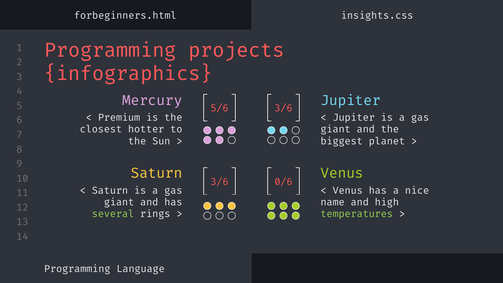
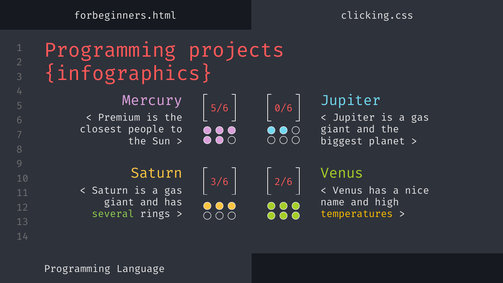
insights.css: insights.css -> clicking.css
5/6 3/6: 3/6 -> 0/6
hotter: hotter -> people
0/6: 0/6 -> 2/6
temperatures colour: light green -> yellow
